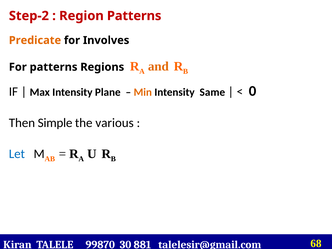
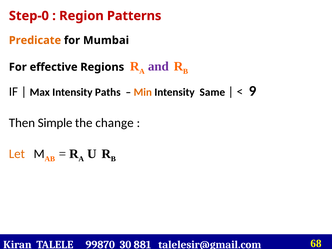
Step-2: Step-2 -> Step-0
Involves: Involves -> Mumbai
For patterns: patterns -> effective
and colour: orange -> purple
Plane: Plane -> Paths
0: 0 -> 9
various: various -> change
Let colour: blue -> orange
